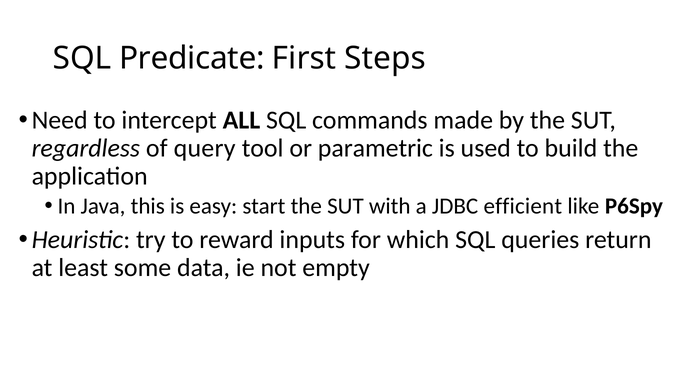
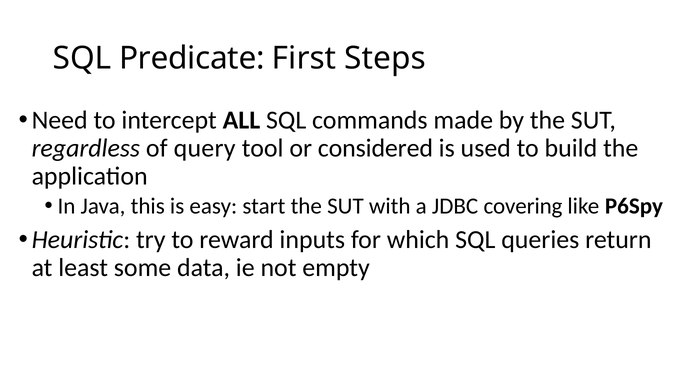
parametric: parametric -> considered
efficient: efficient -> covering
